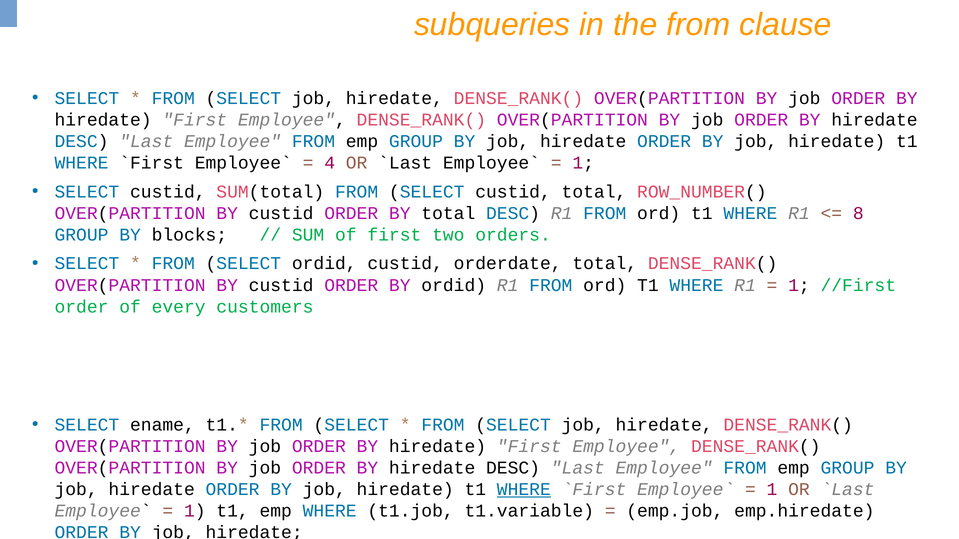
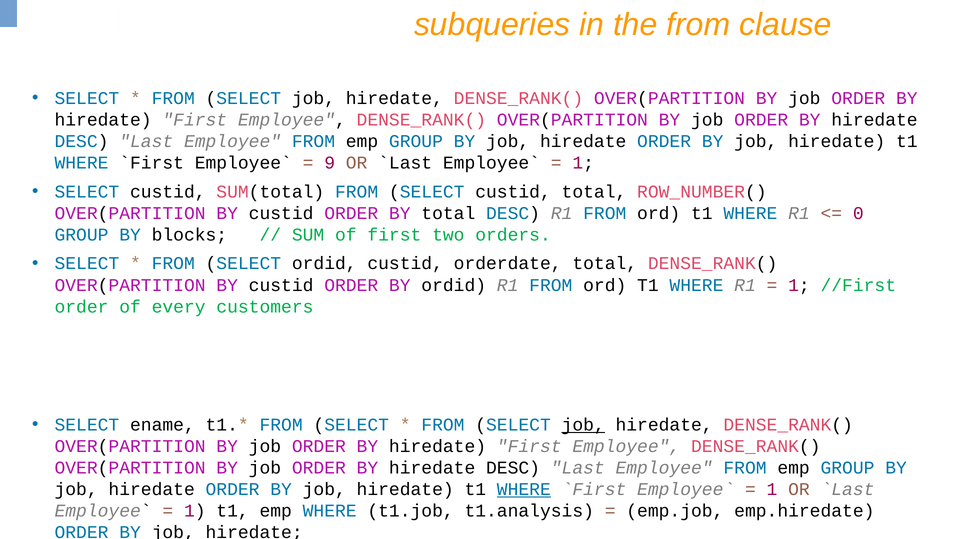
4: 4 -> 9
8: 8 -> 0
job at (583, 425) underline: none -> present
t1.variable: t1.variable -> t1.analysis
